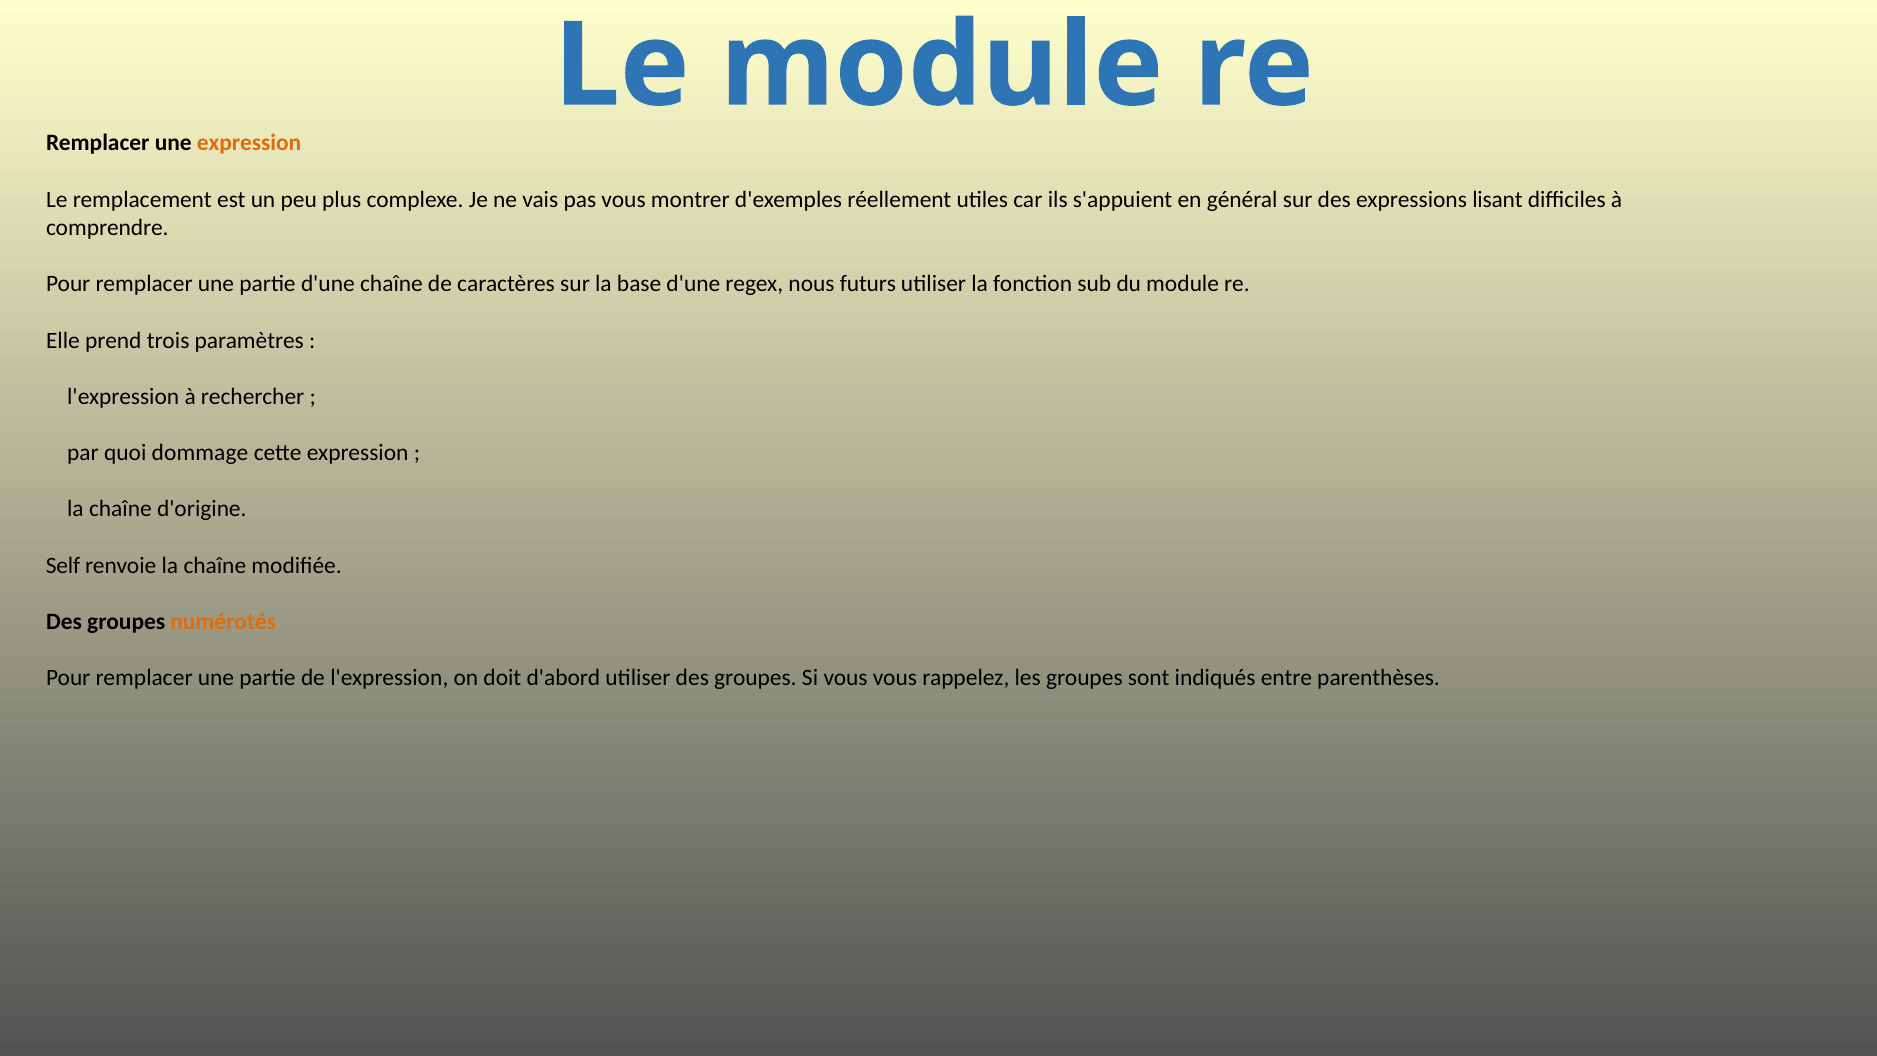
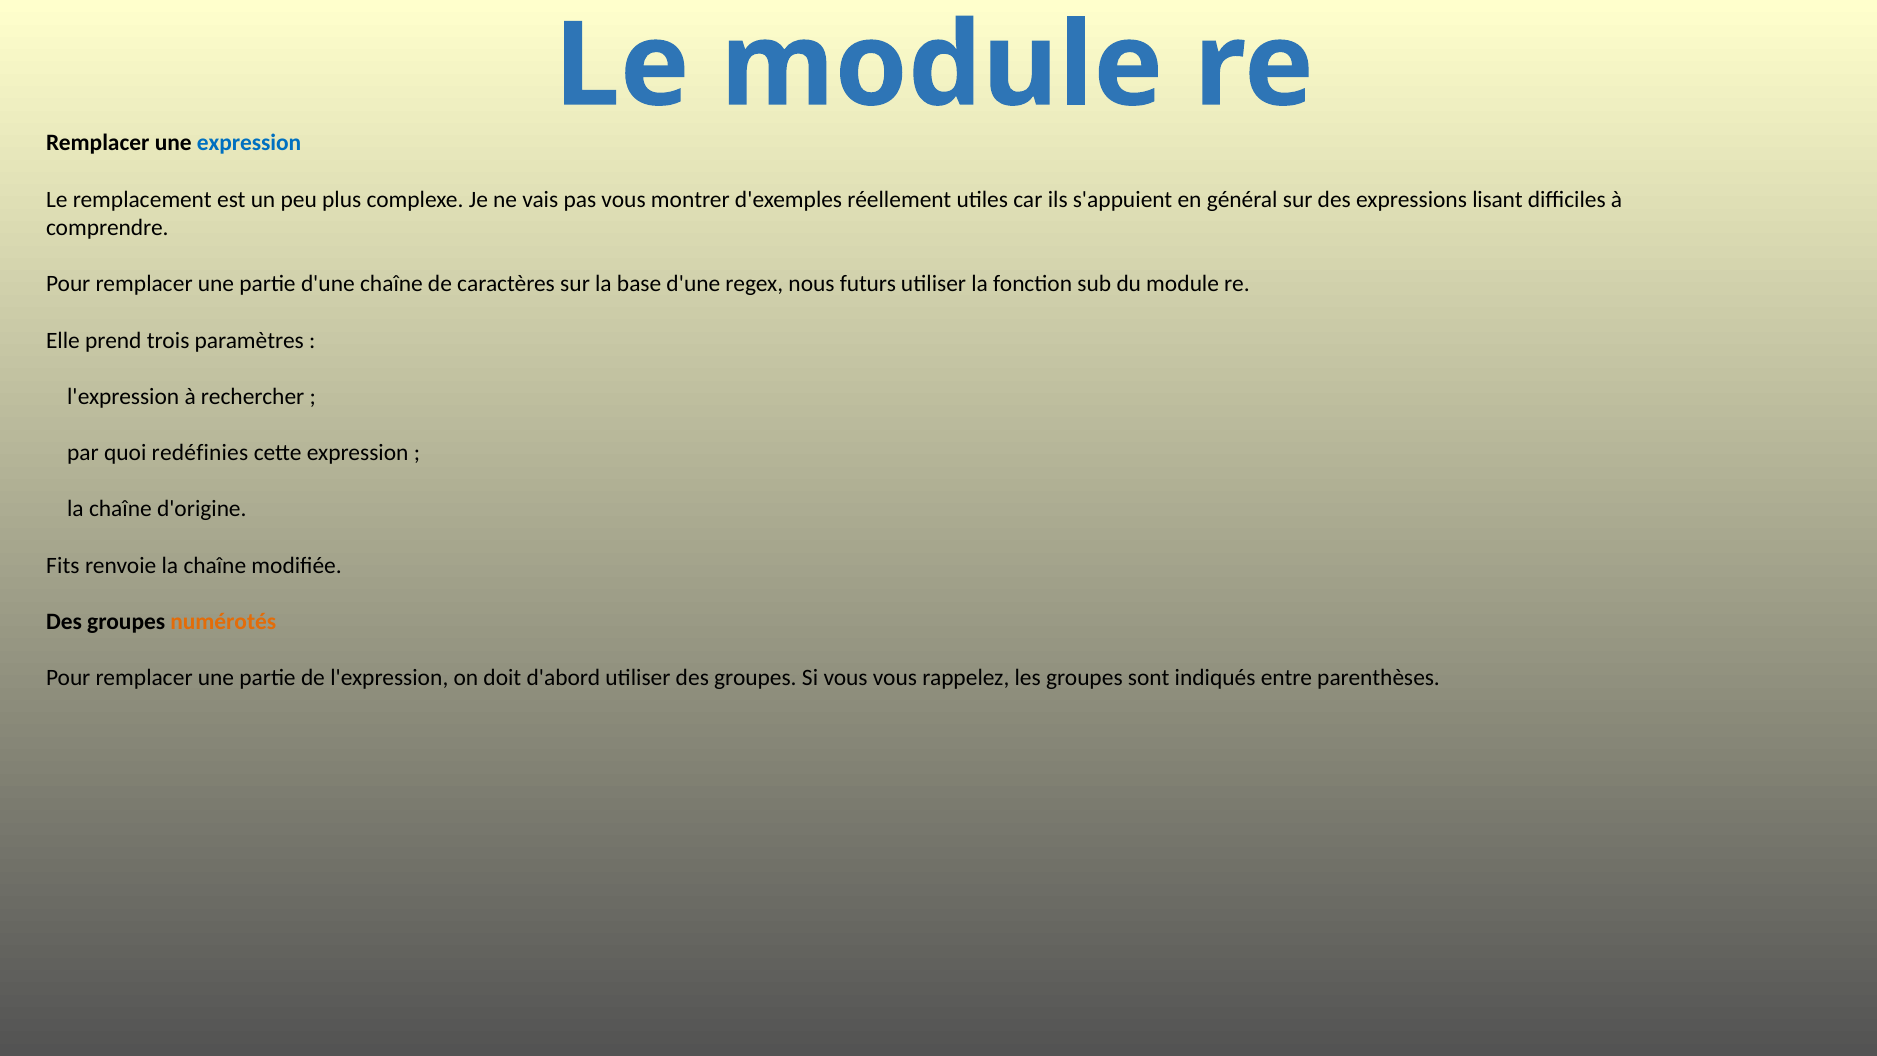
expression at (249, 143) colour: orange -> blue
dommage: dommage -> redéfinies
Self: Self -> Fits
